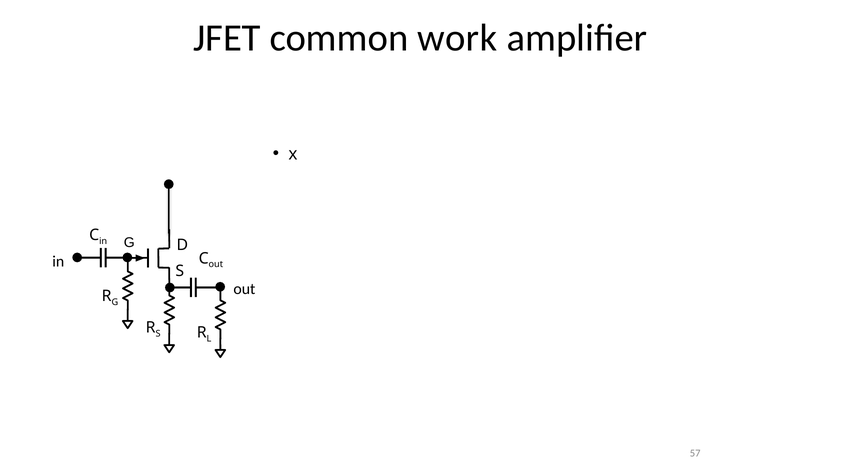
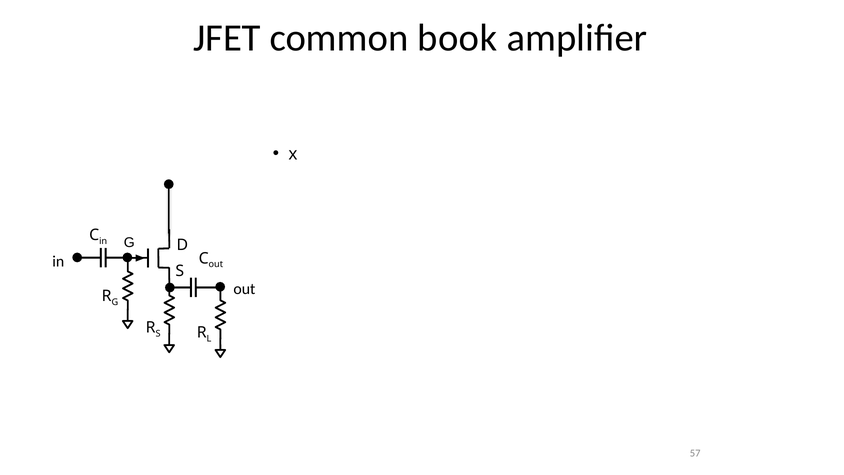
work: work -> book
